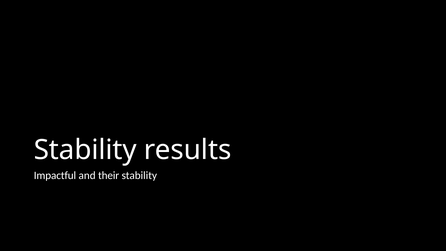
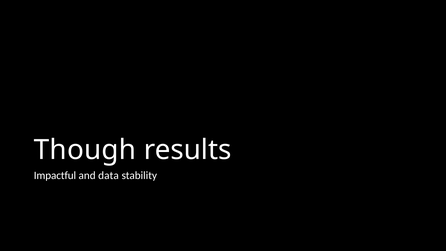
Stability at (85, 150): Stability -> Though
their: their -> data
